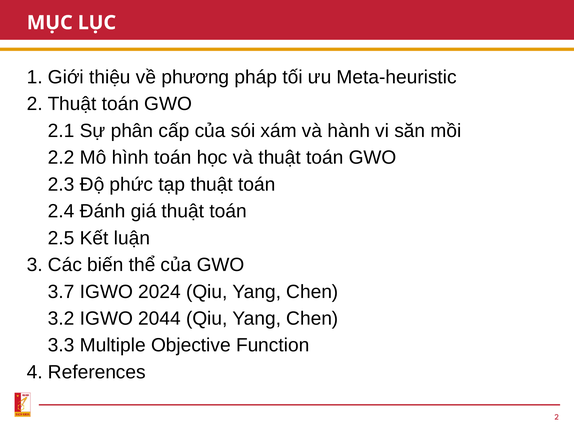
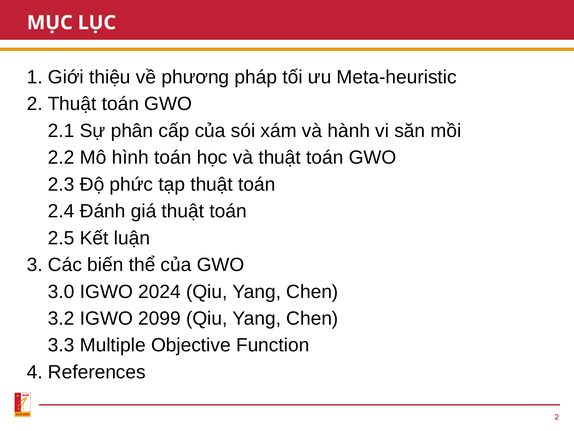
3.7: 3.7 -> 3.0
2044: 2044 -> 2099
